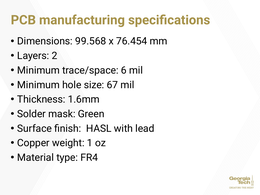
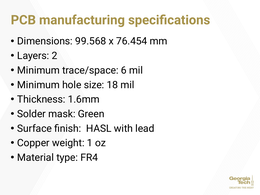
67: 67 -> 18
